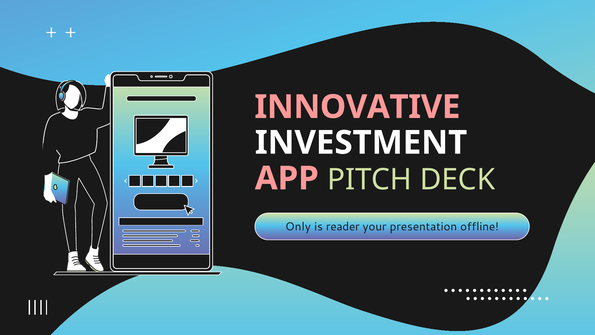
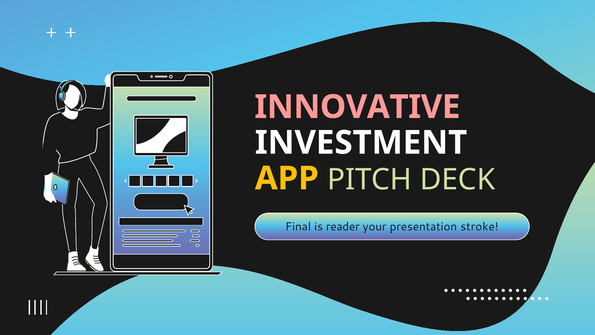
APP colour: pink -> yellow
Only: Only -> Final
offline: offline -> stroke
